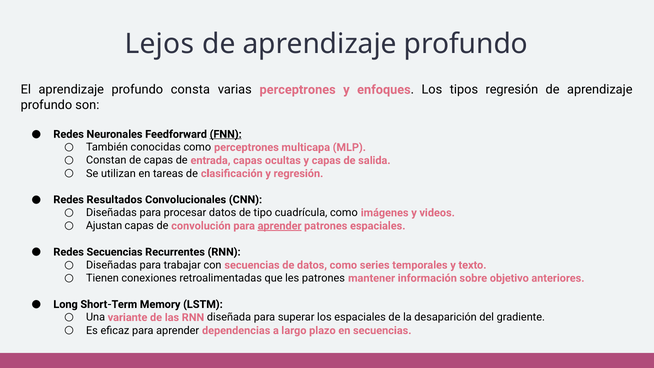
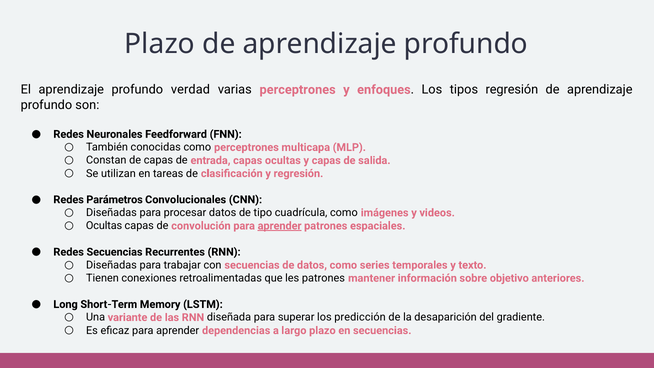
Lejos at (159, 44): Lejos -> Plazo
consta: consta -> verdad
FNN underline: present -> none
Resultados: Resultados -> Parámetros
Ajustan at (104, 226): Ajustan -> Ocultas
los espaciales: espaciales -> predicción
